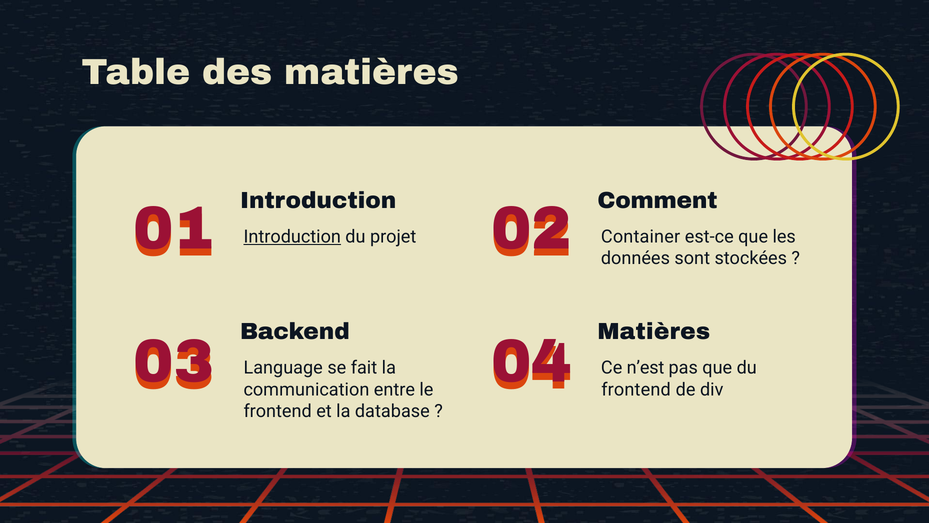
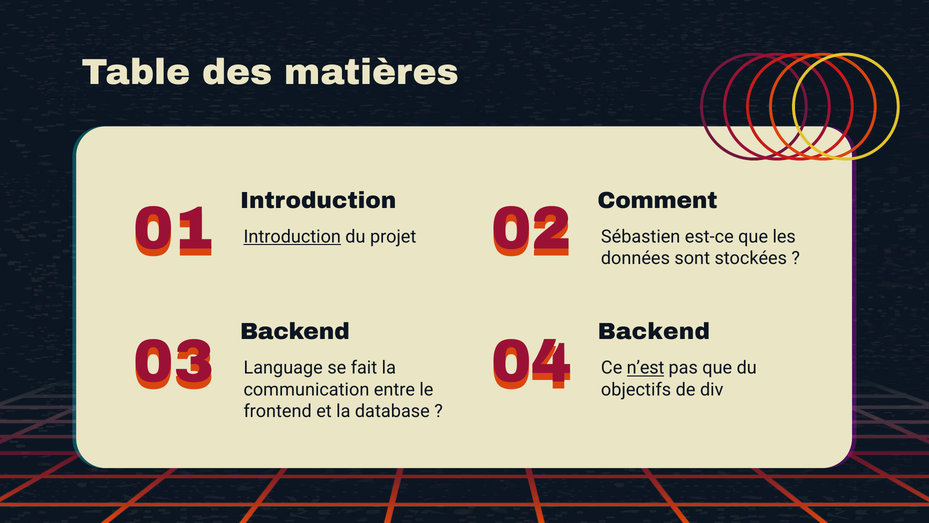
Container: Container -> Sébastien
Matières at (654, 331): Matières -> Backend
n’est underline: none -> present
frontend at (636, 389): frontend -> objectifs
